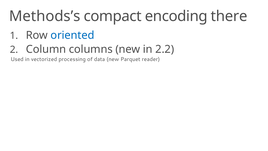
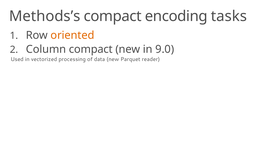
there: there -> tasks
oriented colour: blue -> orange
Column columns: columns -> compact
2.2: 2.2 -> 9.0
